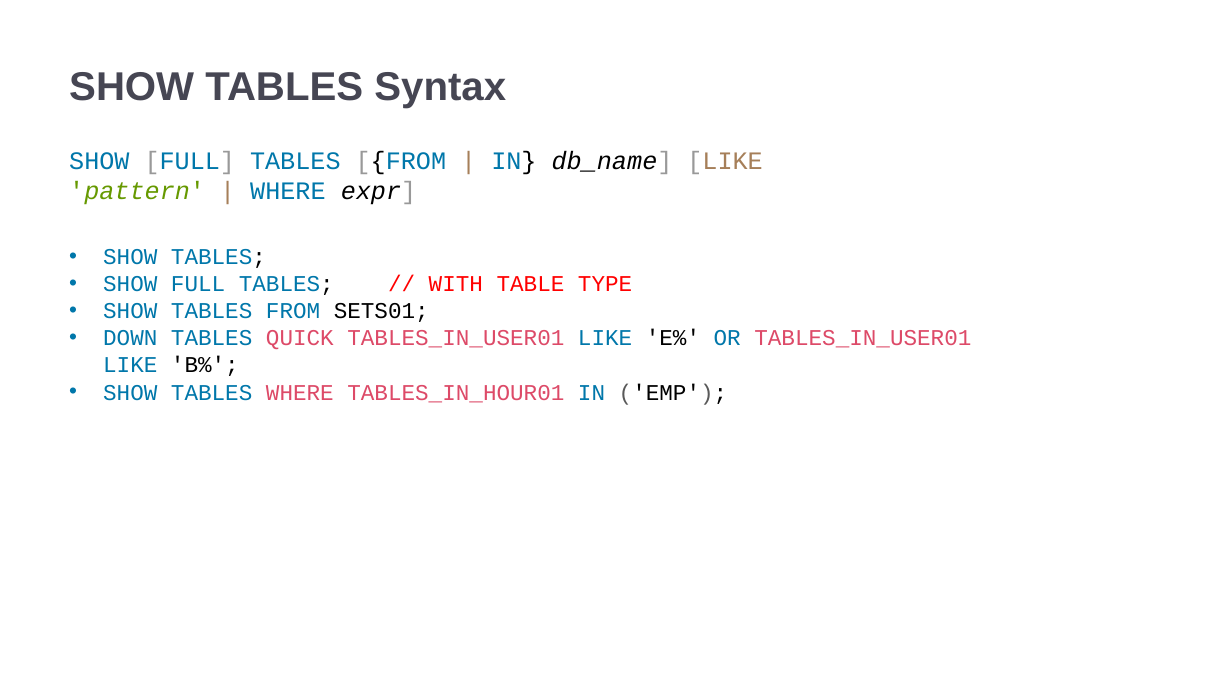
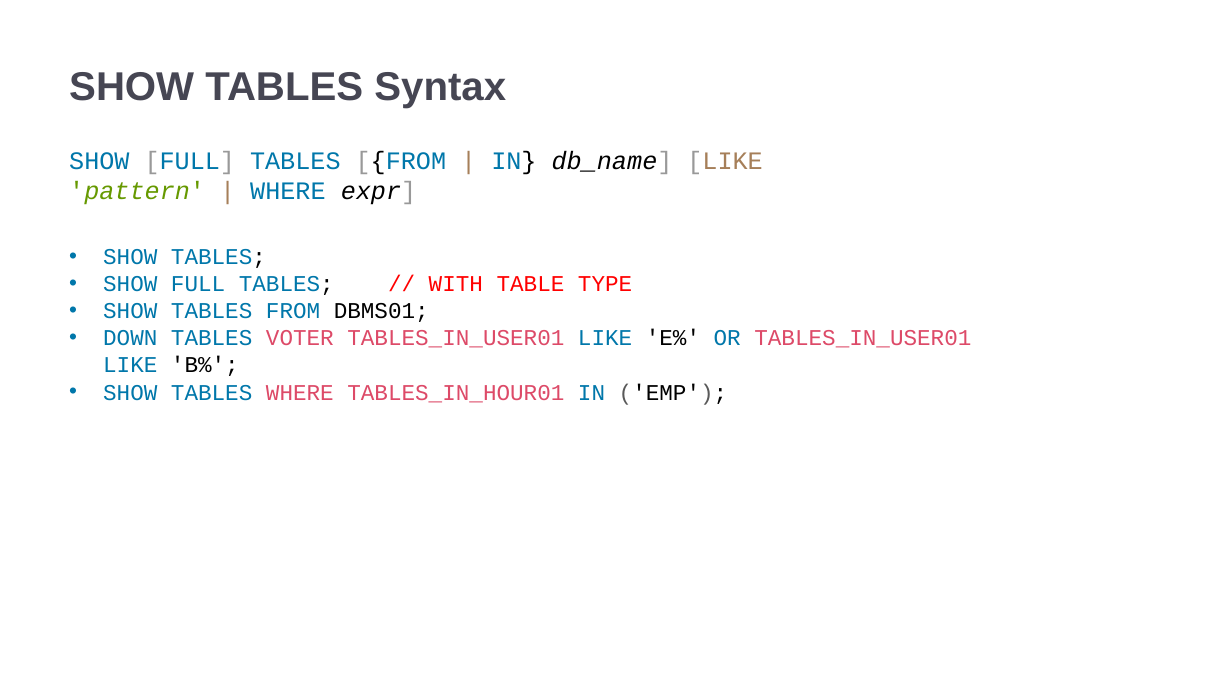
SETS01: SETS01 -> DBMS01
QUICK: QUICK -> VOTER
